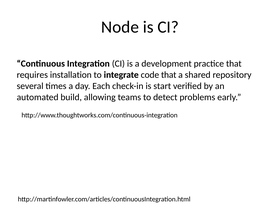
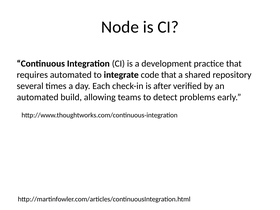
requires installation: installation -> automated
start: start -> after
